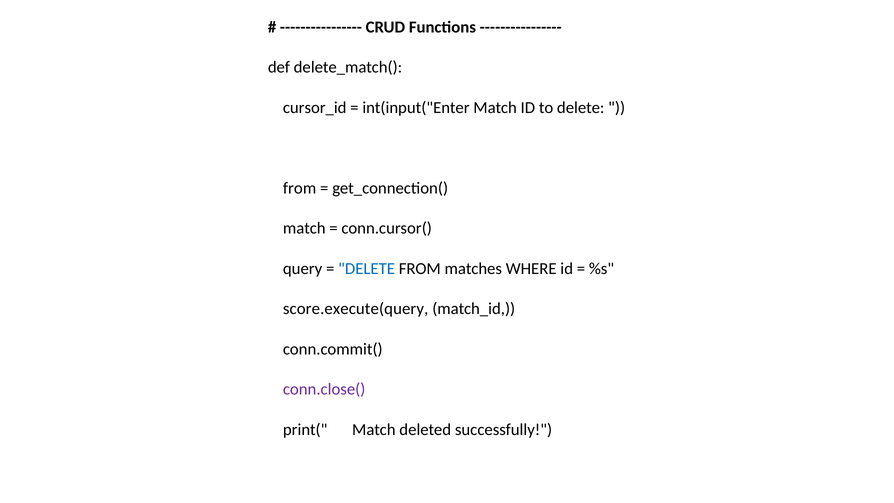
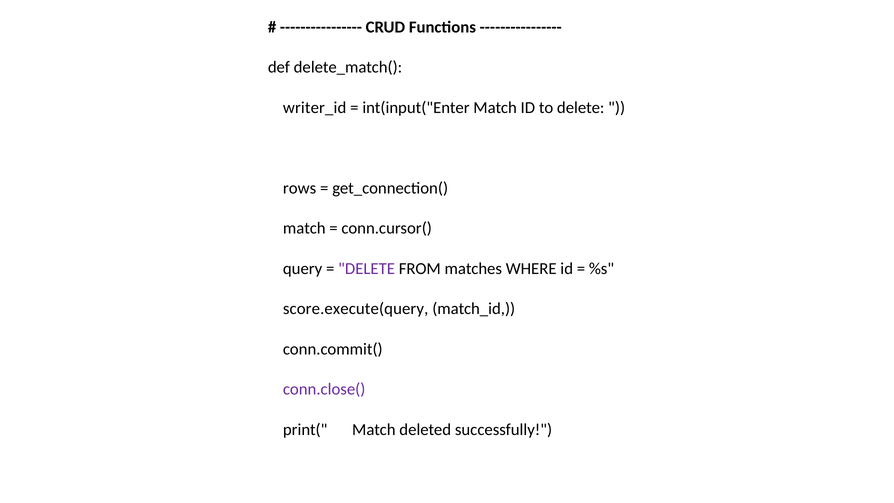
cursor_id: cursor_id -> writer_id
from at (300, 188): from -> rows
DELETE at (367, 269) colour: blue -> purple
